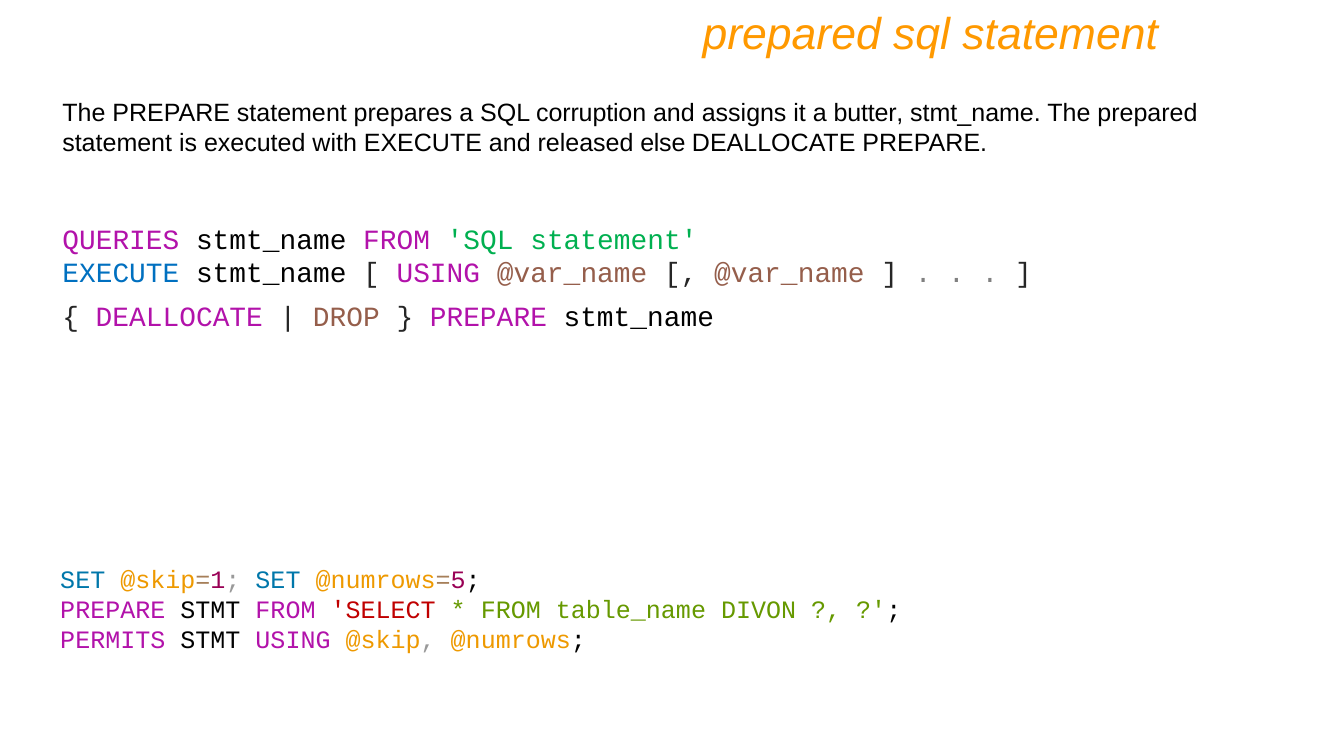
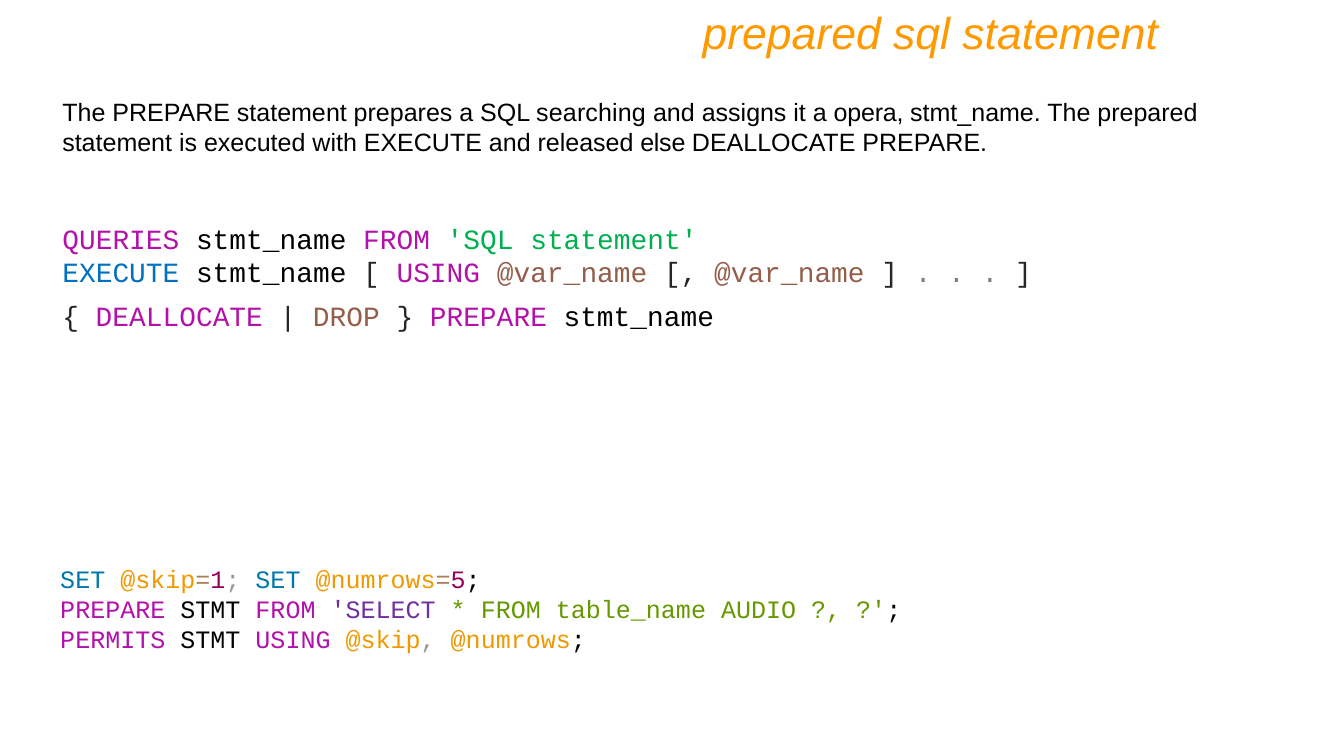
corruption: corruption -> searching
butter: butter -> opera
SELECT colour: red -> purple
DIVON: DIVON -> AUDIO
